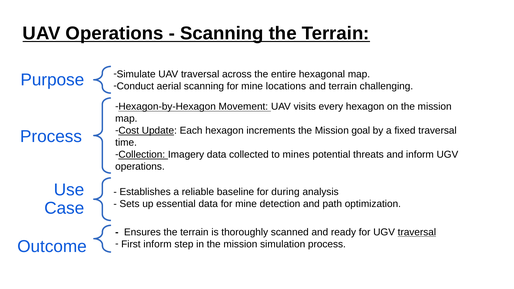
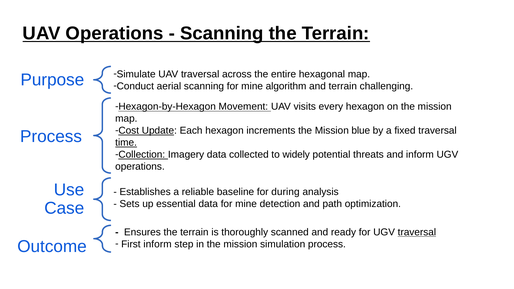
locations: locations -> algorithm
goal: goal -> blue
time underline: none -> present
mines: mines -> widely
